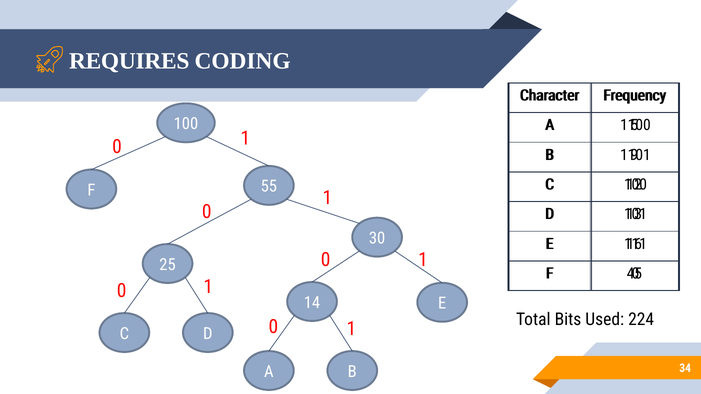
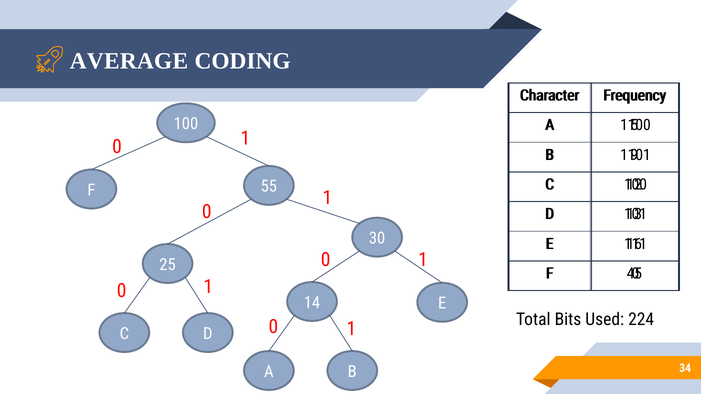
REQUIRES: REQUIRES -> AVERAGE
